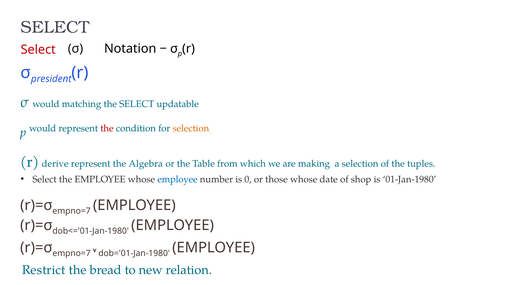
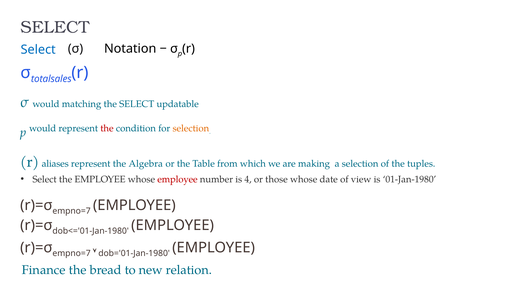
Select at (38, 50) colour: red -> blue
president: president -> totalsales
derive: derive -> aliases
employee at (177, 179) colour: blue -> red
0: 0 -> 4
shop: shop -> view
Restrict: Restrict -> Finance
